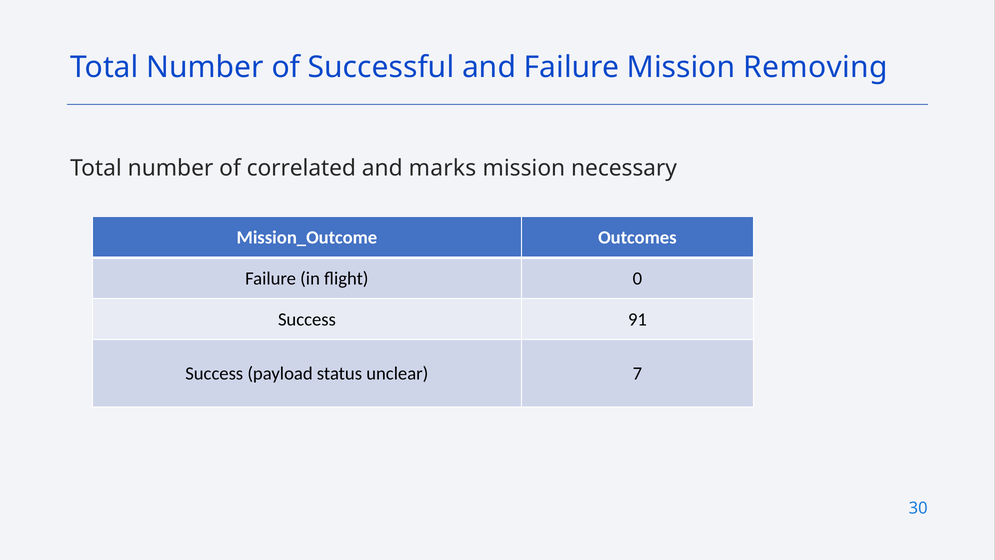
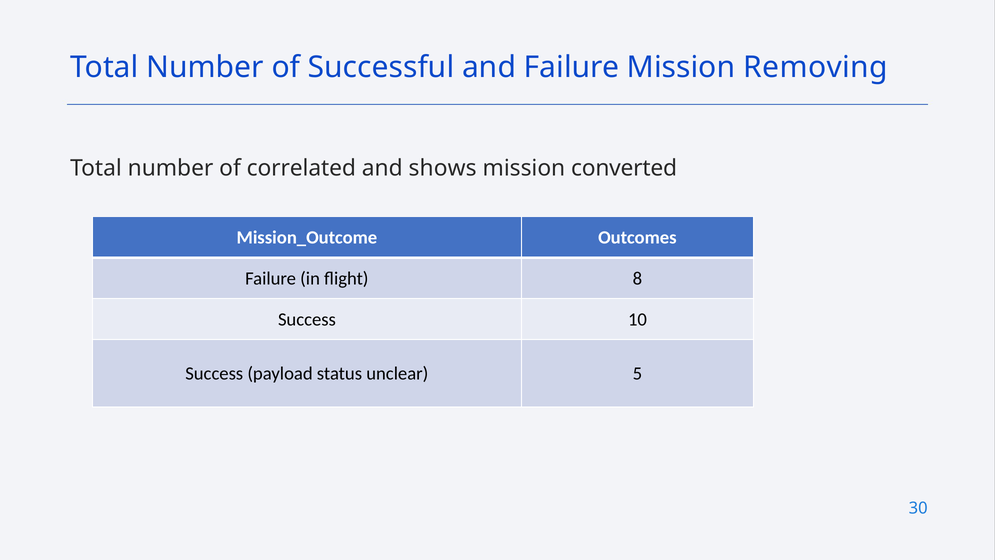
marks: marks -> shows
necessary: necessary -> converted
0: 0 -> 8
91: 91 -> 10
7: 7 -> 5
